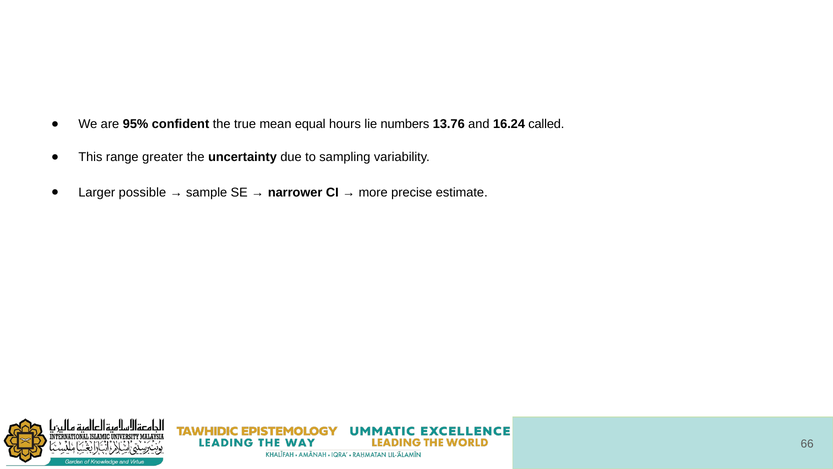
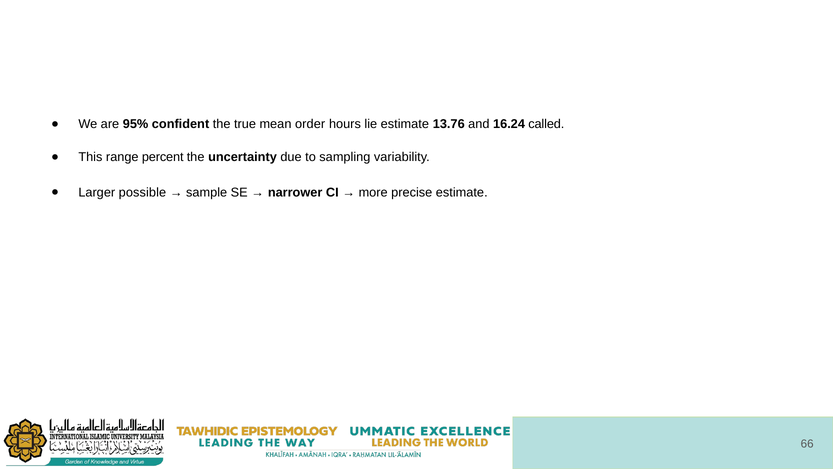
equal: equal -> order
lie numbers: numbers -> estimate
greater: greater -> percent
